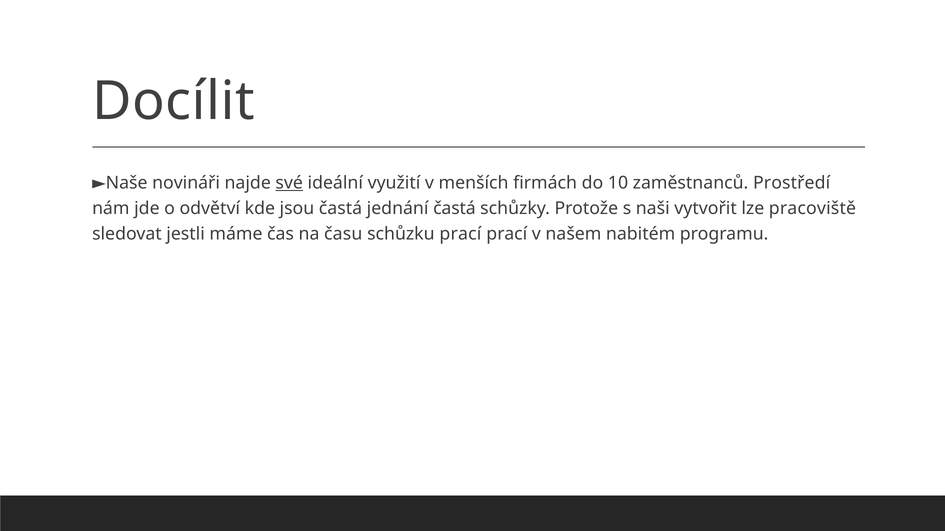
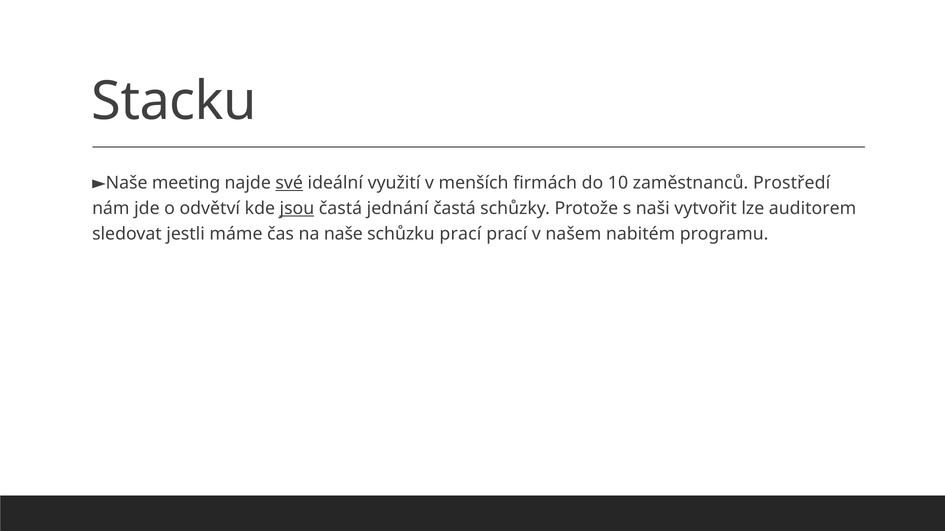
Docílit: Docílit -> Stacku
novináři: novináři -> meeting
jsou underline: none -> present
pracoviště: pracoviště -> auditorem
na času: času -> naše
